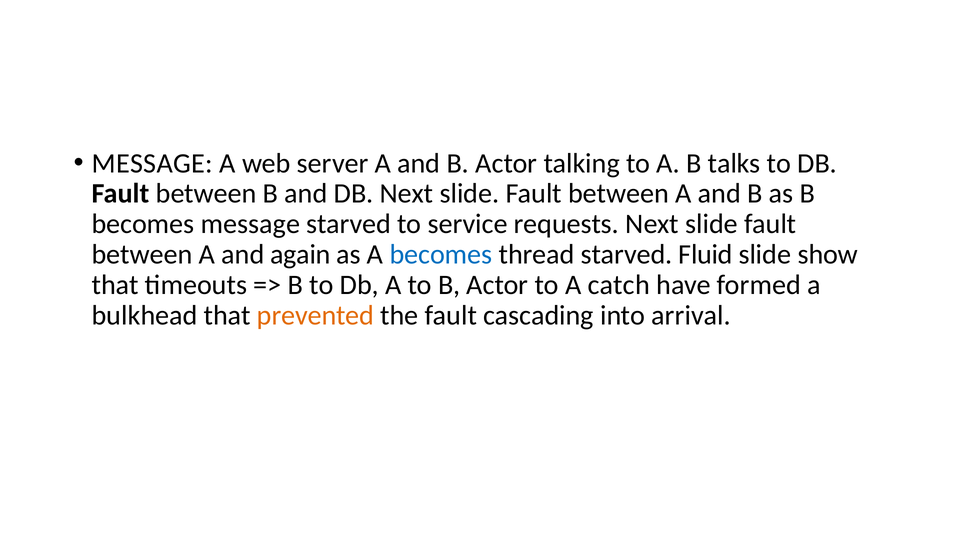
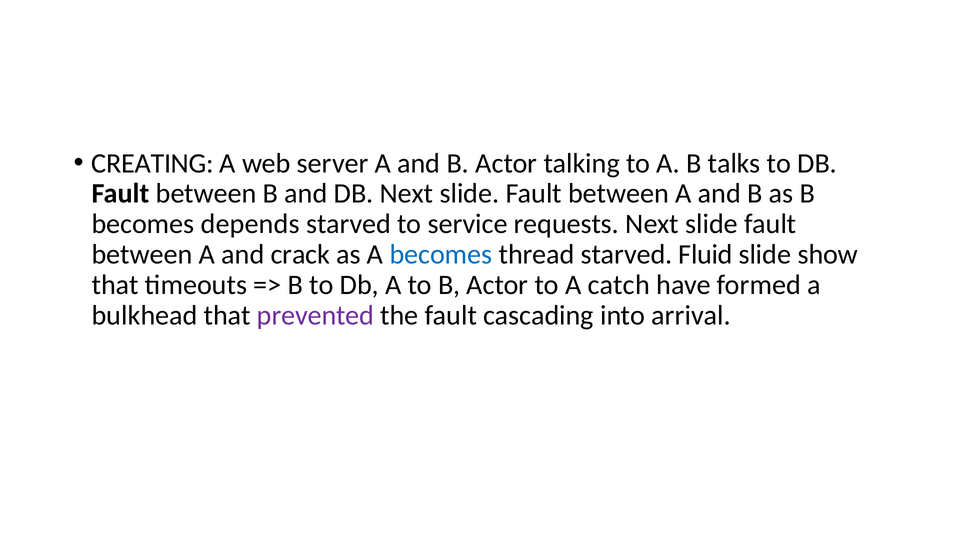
MESSAGE at (152, 163): MESSAGE -> CREATING
becomes message: message -> depends
again: again -> crack
prevented colour: orange -> purple
